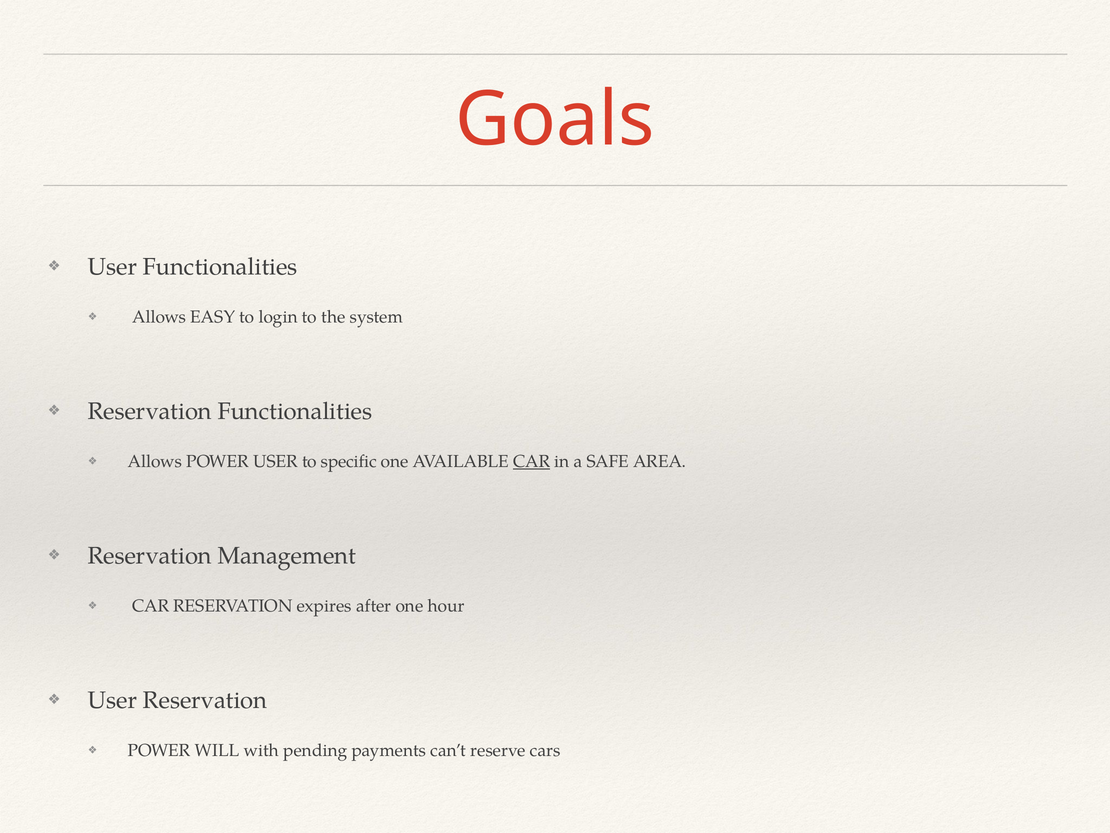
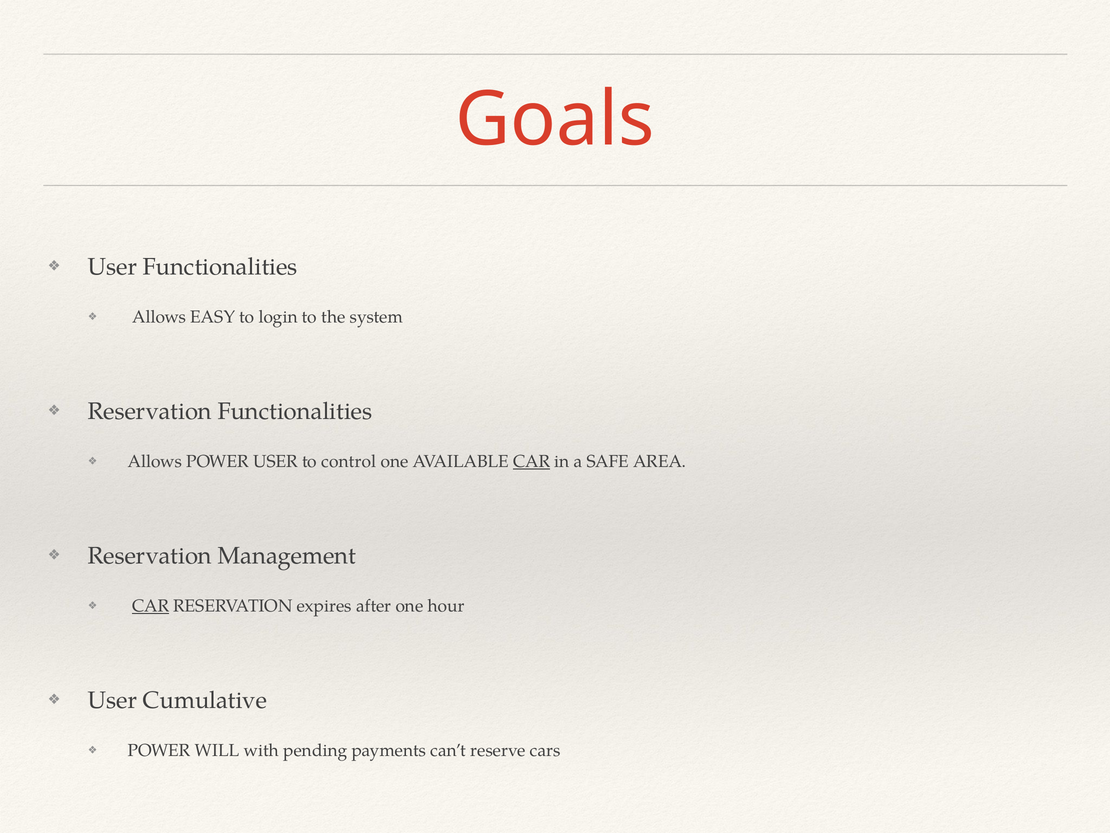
specific: specific -> control
CAR at (151, 606) underline: none -> present
User Reservation: Reservation -> Cumulative
